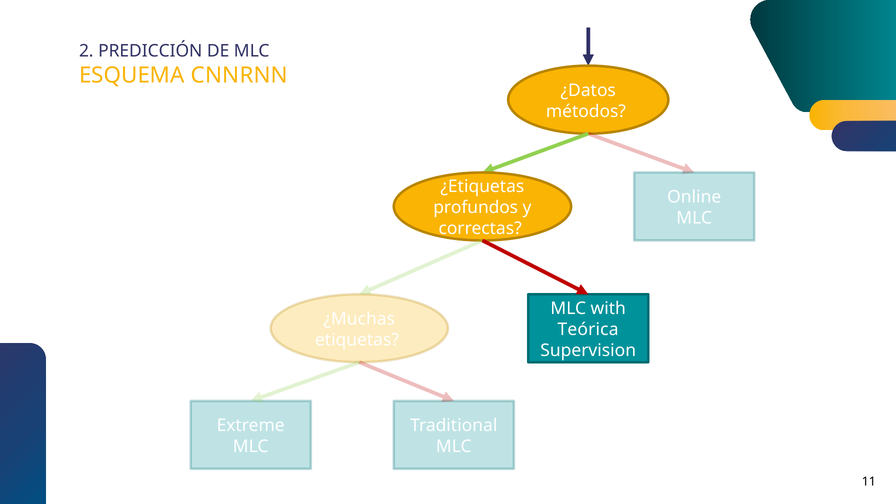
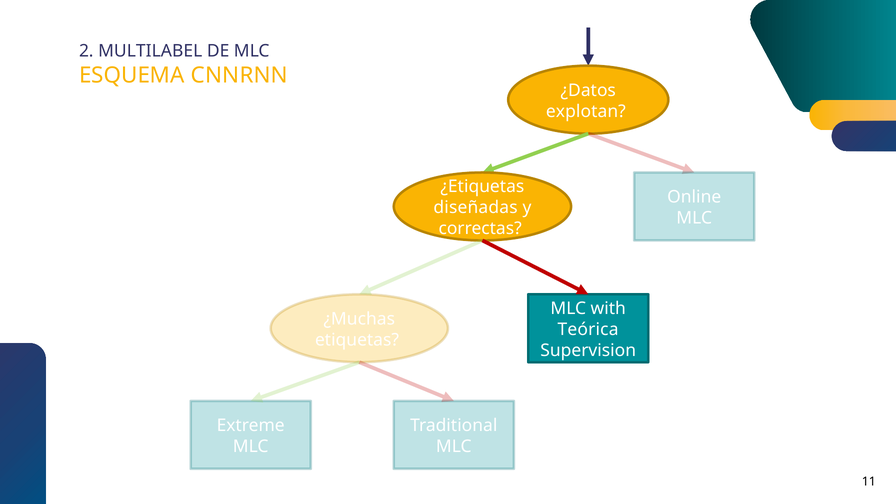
PREDICCIÓN: PREDICCIÓN -> MULTILABEL
métodos: métodos -> explotan
profundos: profundos -> diseñadas
